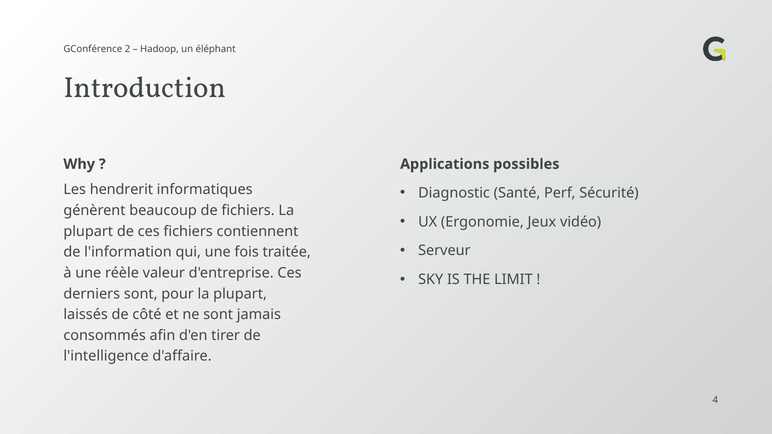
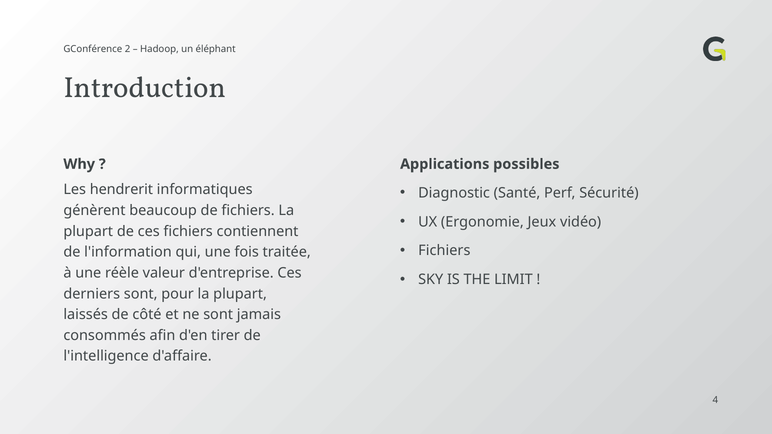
Serveur at (444, 251): Serveur -> Fichiers
